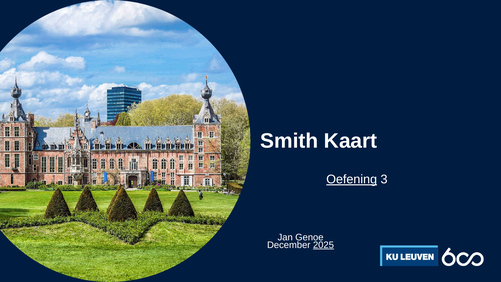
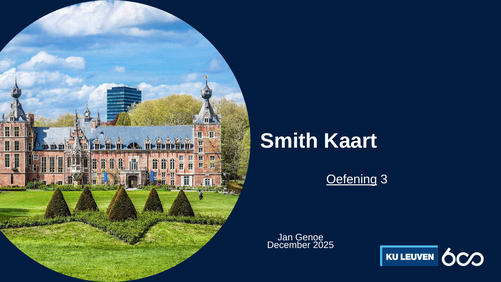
2025 underline: present -> none
